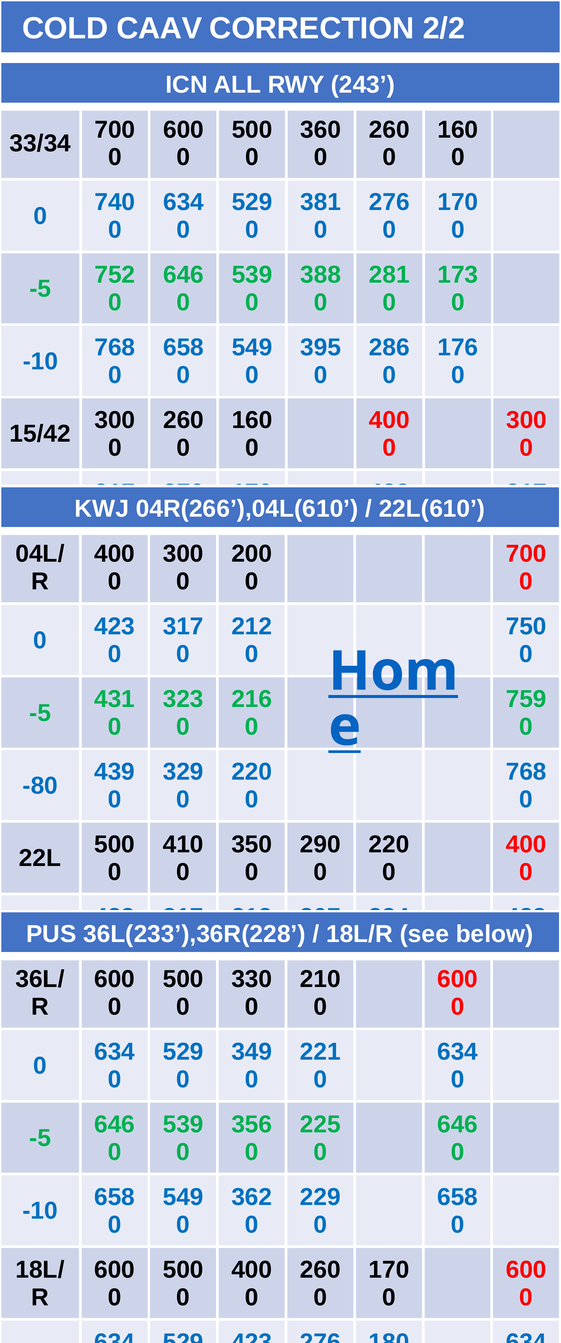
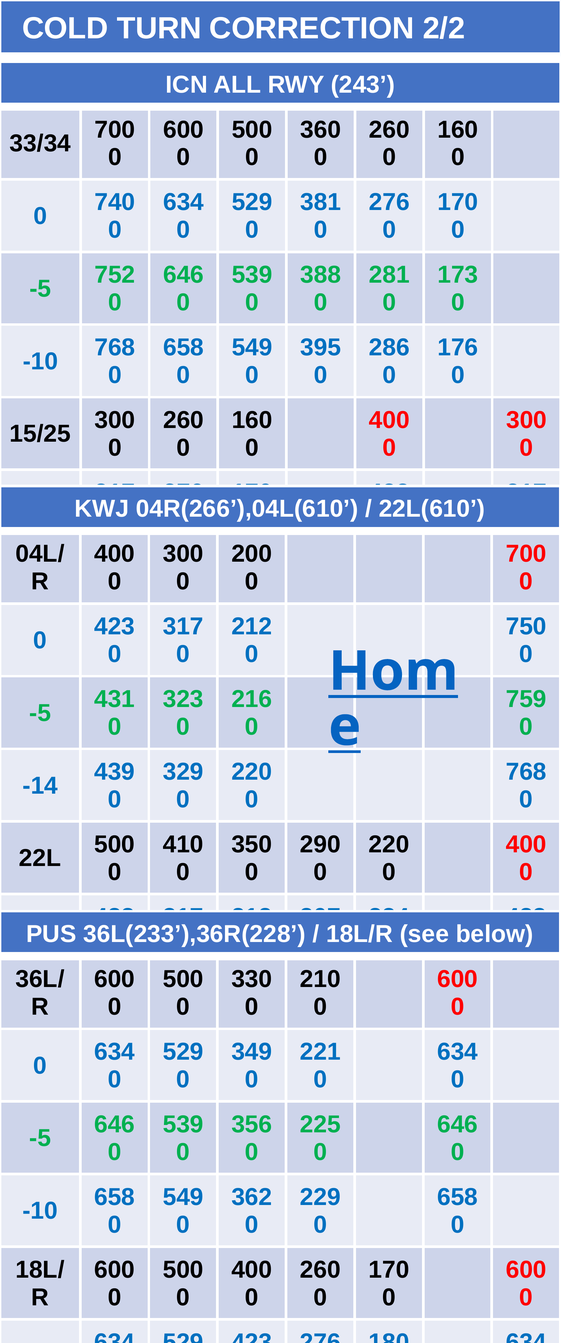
CAAV: CAAV -> TURN
15/42: 15/42 -> 15/25
-80: -80 -> -14
